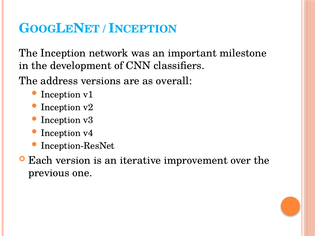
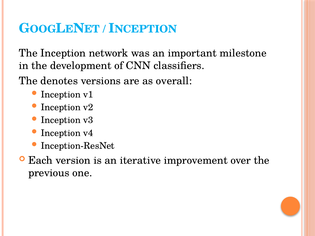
address: address -> denotes
